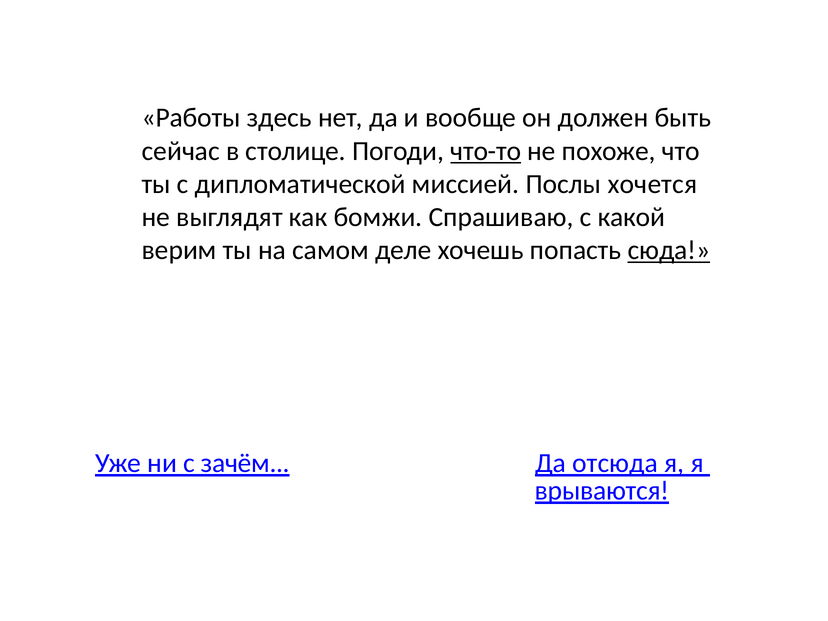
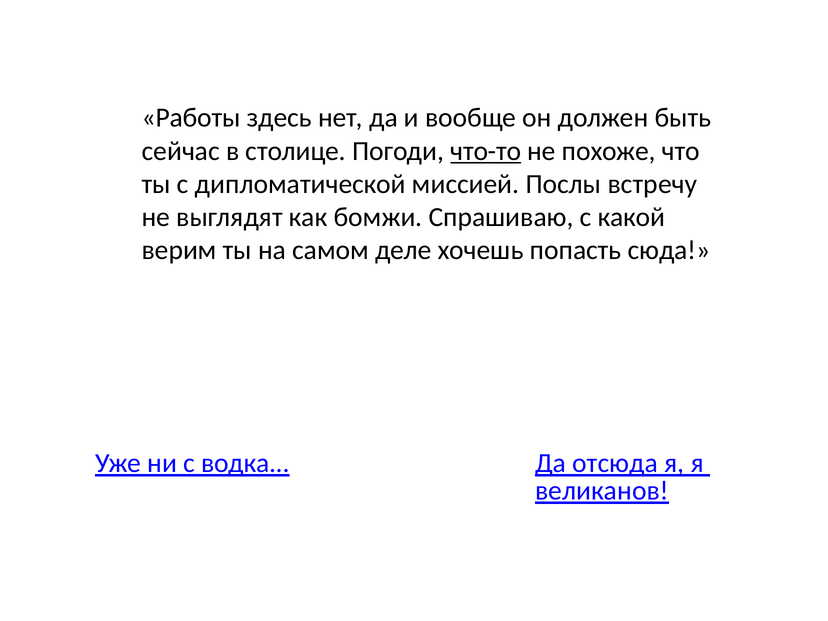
хочется: хочется -> встречу
сюда underline: present -> none
зачём: зачём -> водка
врываются: врываются -> великанов
